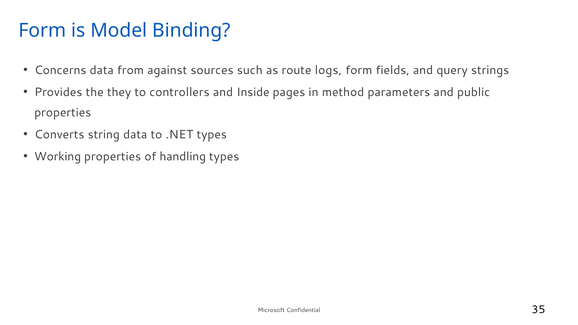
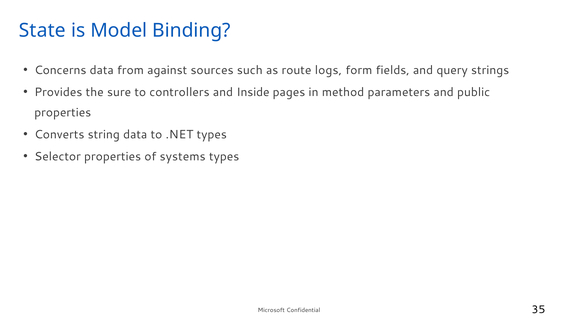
Form at (42, 30): Form -> State
they: they -> sure
Working: Working -> Selector
handling: handling -> systems
